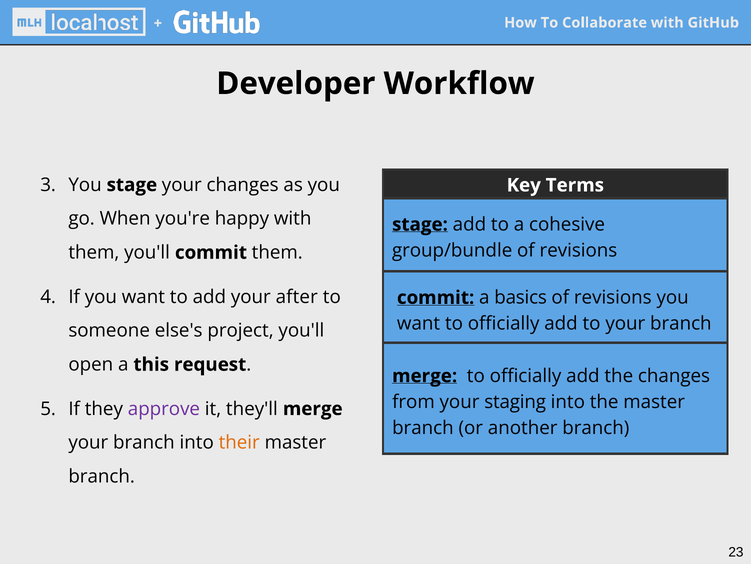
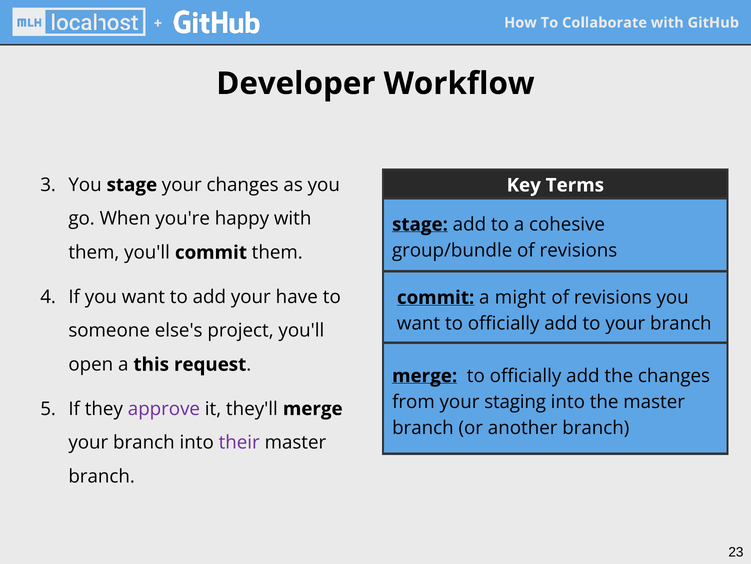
basics: basics -> might
after: after -> have
their colour: orange -> purple
